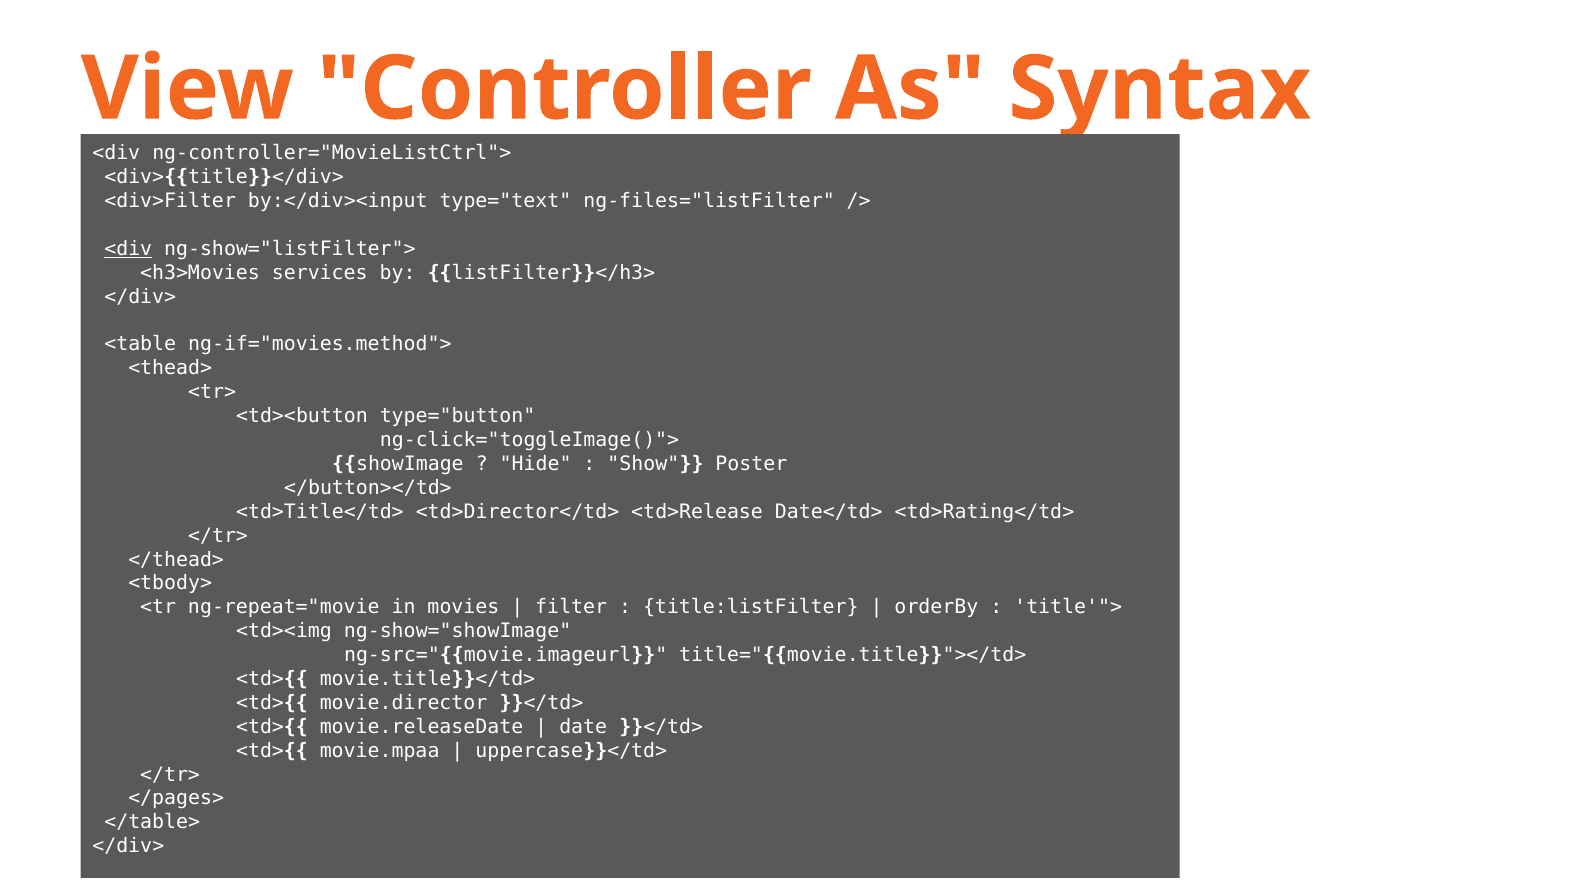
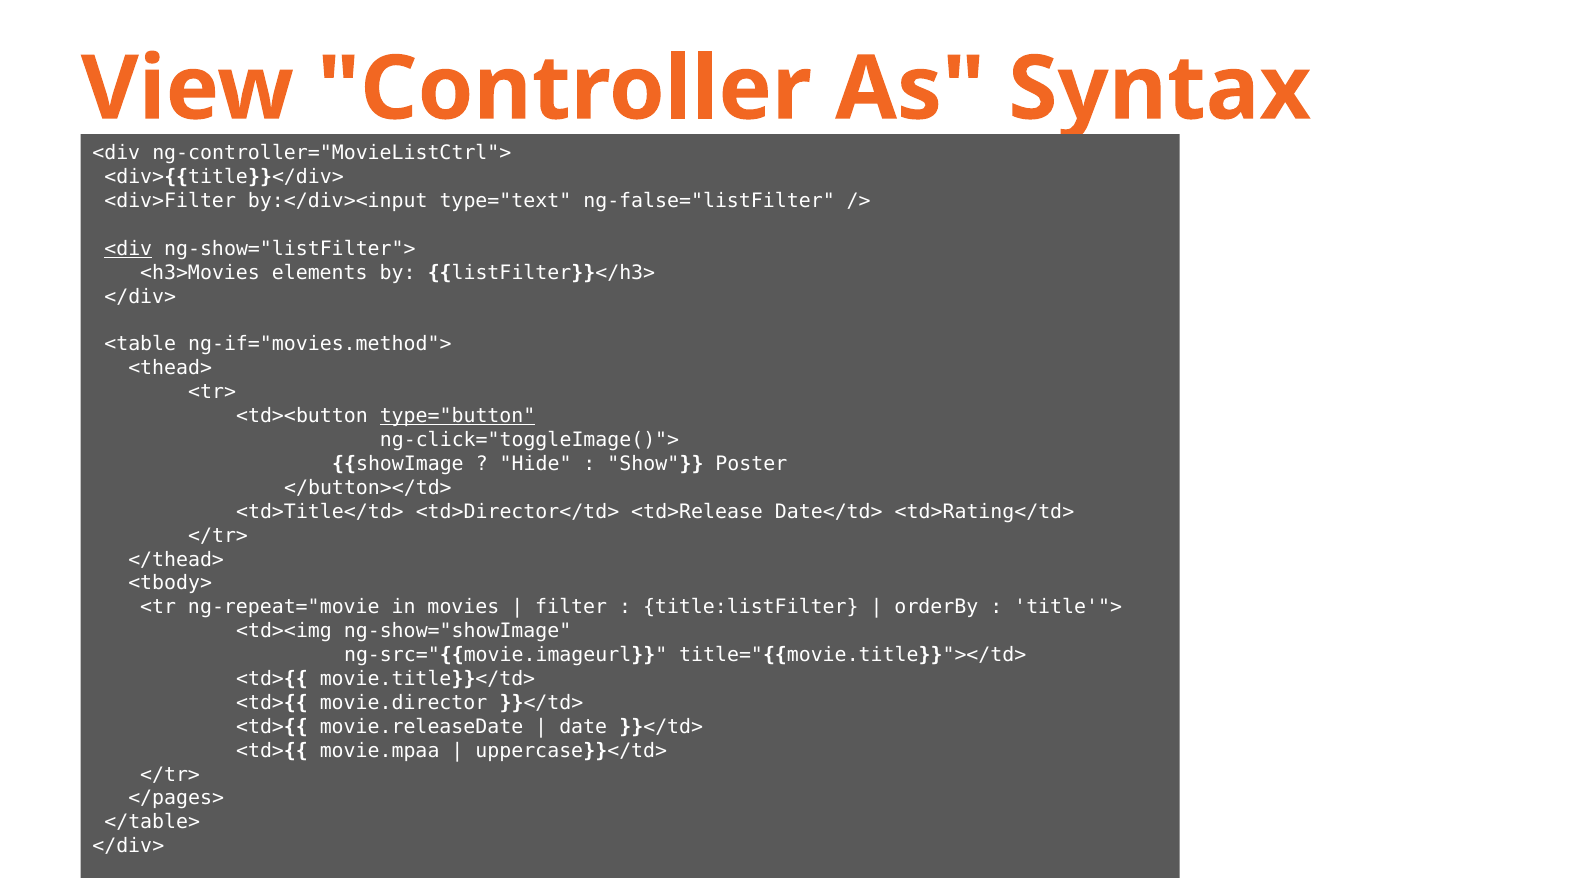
ng-files="listFilter: ng-files="listFilter -> ng-false="listFilter
services: services -> elements
type="button underline: none -> present
